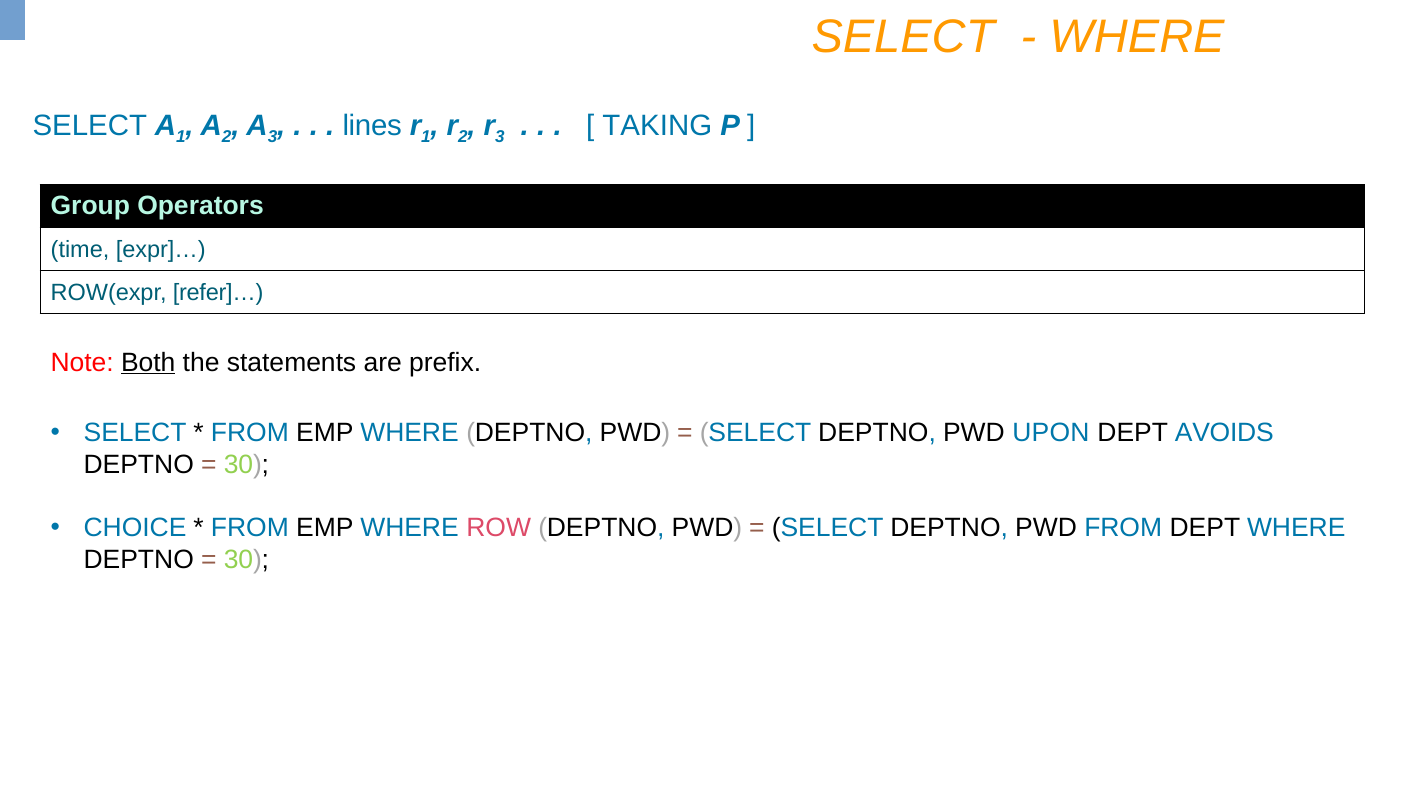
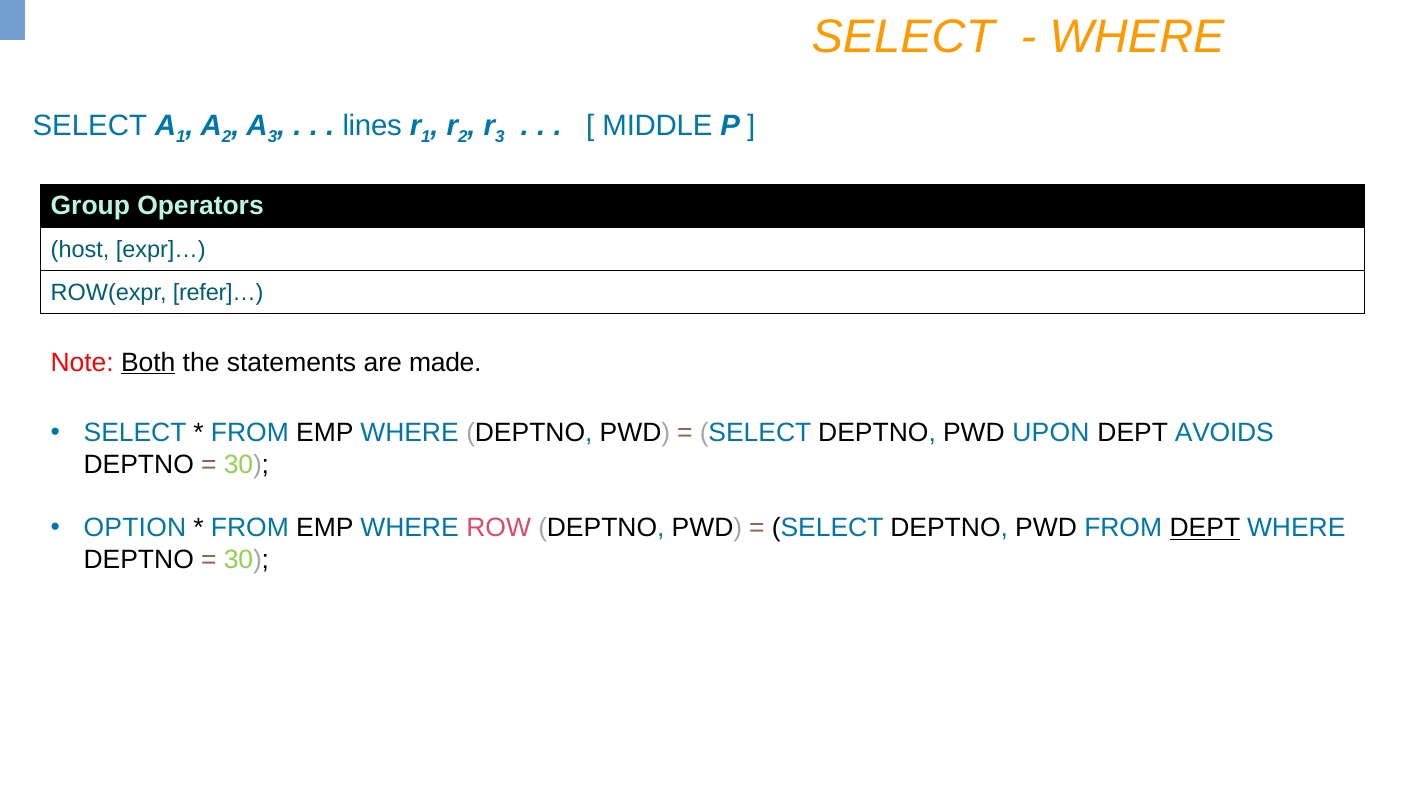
TAKING: TAKING -> MIDDLE
time: time -> host
prefix: prefix -> made
CHOICE: CHOICE -> OPTION
DEPT at (1205, 528) underline: none -> present
